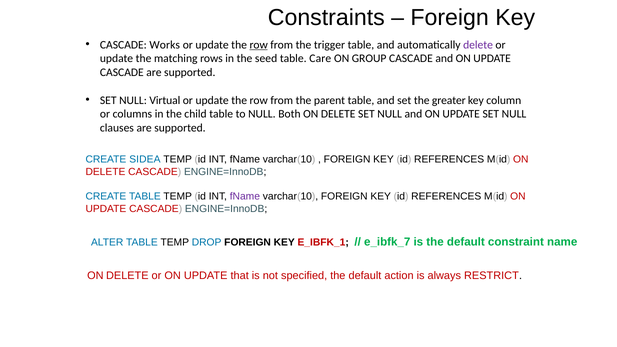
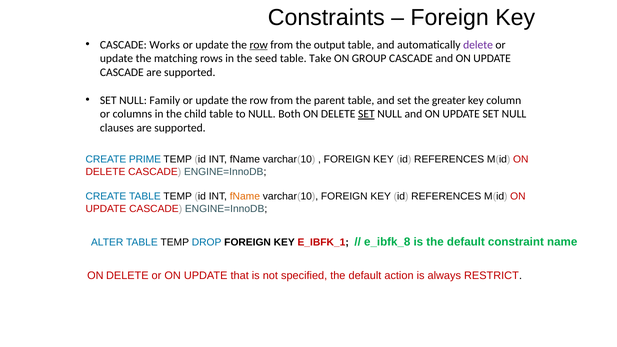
trigger: trigger -> output
Care: Care -> Take
Virtual: Virtual -> Family
SET at (366, 114) underline: none -> present
SIDEA: SIDEA -> PRIME
fName at (245, 197) colour: purple -> orange
e_ibfk_7: e_ibfk_7 -> e_ibfk_8
